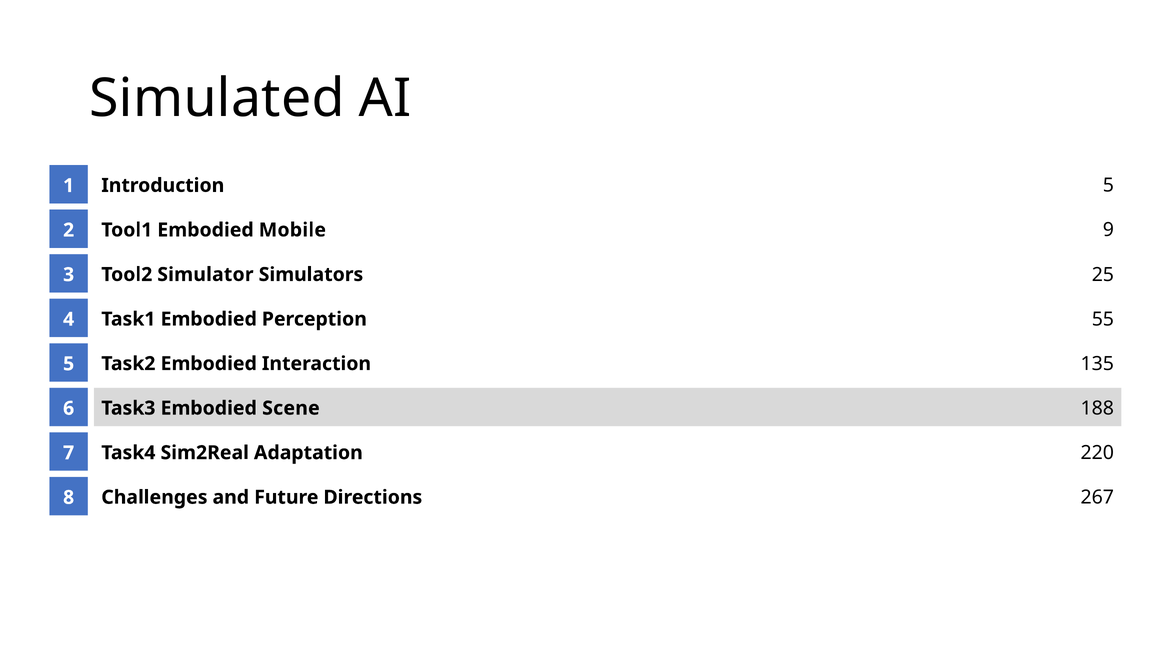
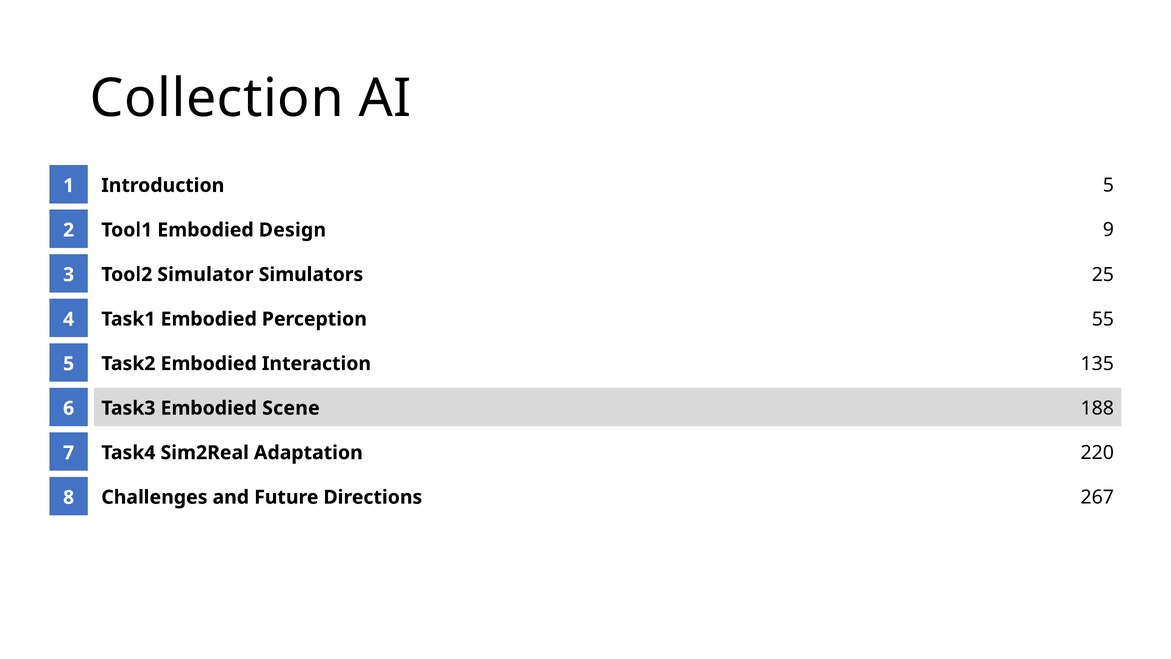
Simulated: Simulated -> Collection
Mobile: Mobile -> Design
